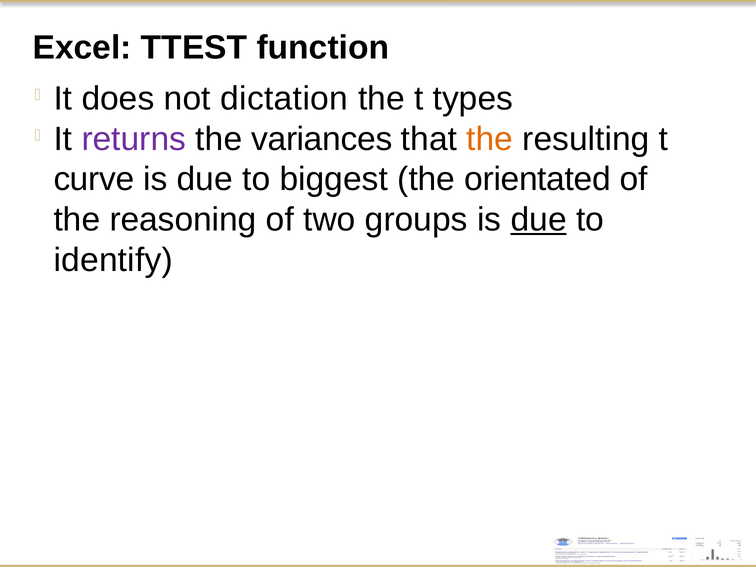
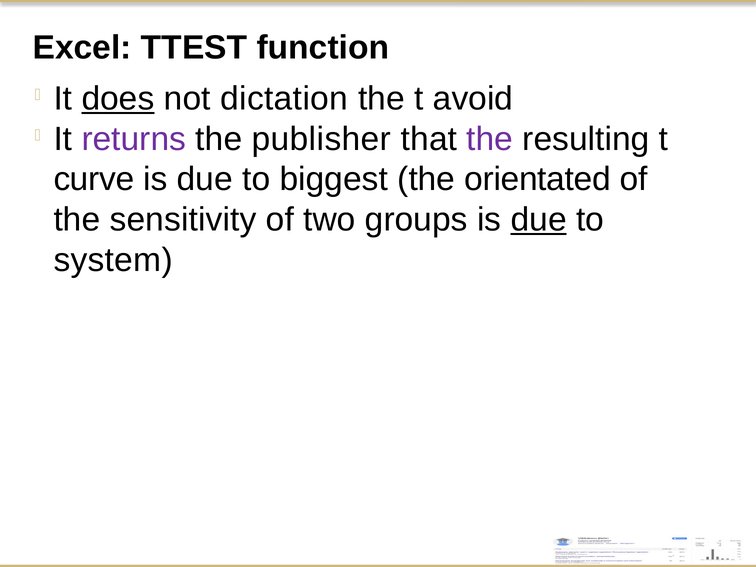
does underline: none -> present
types: types -> avoid
variances: variances -> publisher
the at (490, 139) colour: orange -> purple
reasoning: reasoning -> sensitivity
identify: identify -> system
